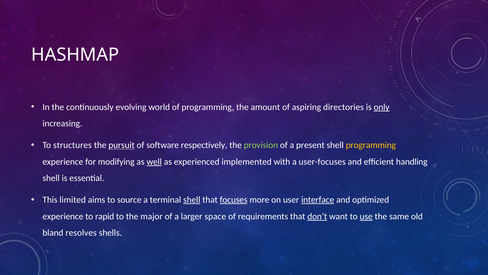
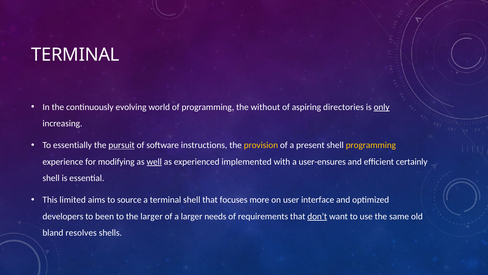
HASHMAP at (75, 55): HASHMAP -> TERMINAL
amount: amount -> without
structures: structures -> essentially
respectively: respectively -> instructions
provision colour: light green -> yellow
user-focuses: user-focuses -> user-ensures
handling: handling -> certainly
shell at (192, 199) underline: present -> none
focuses underline: present -> none
interface underline: present -> none
experience at (63, 216): experience -> developers
rapid: rapid -> been
the major: major -> larger
space: space -> needs
use underline: present -> none
